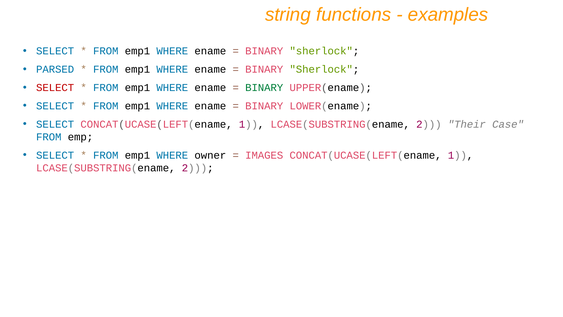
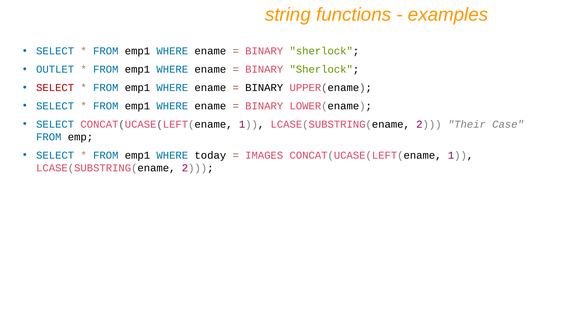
PARSED: PARSED -> OUTLET
BINARY at (264, 88) colour: green -> black
owner: owner -> today
